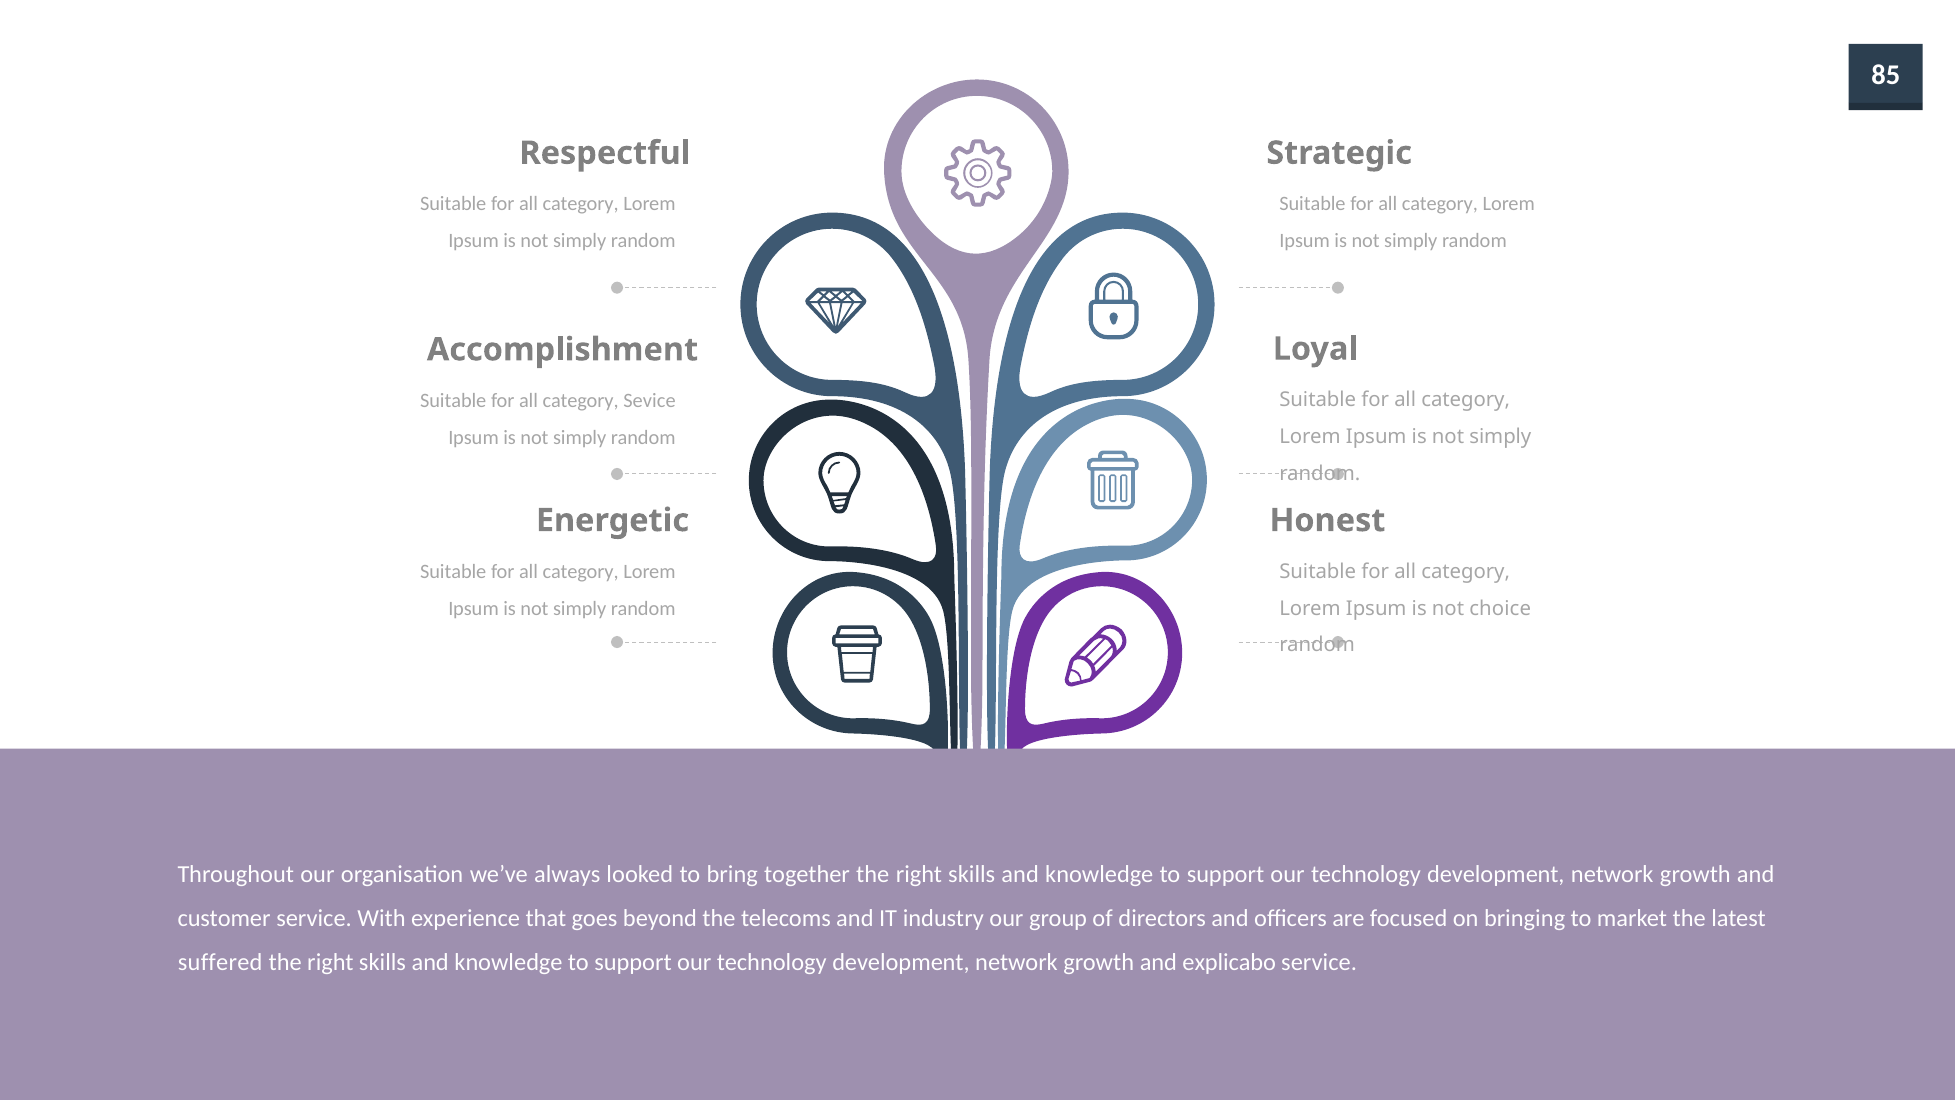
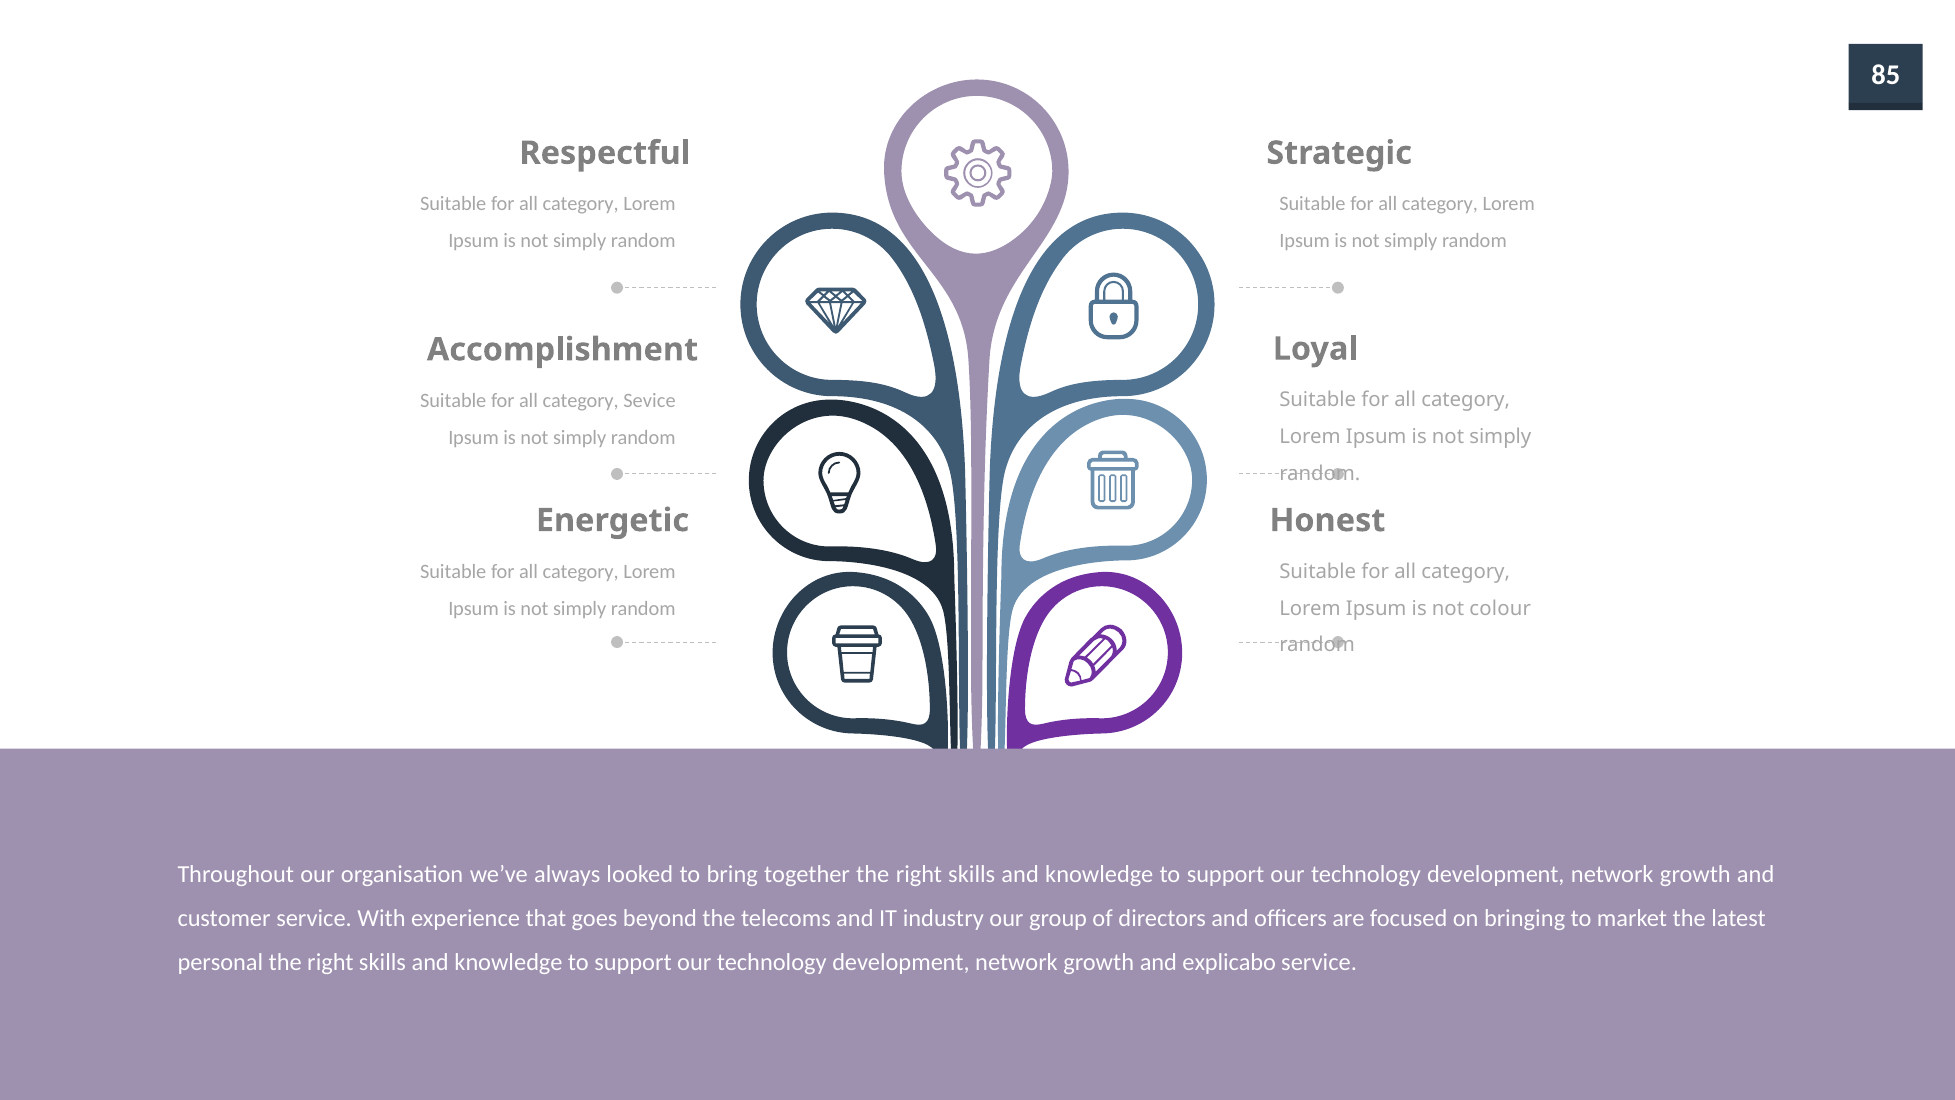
choice: choice -> colour
suffered: suffered -> personal
